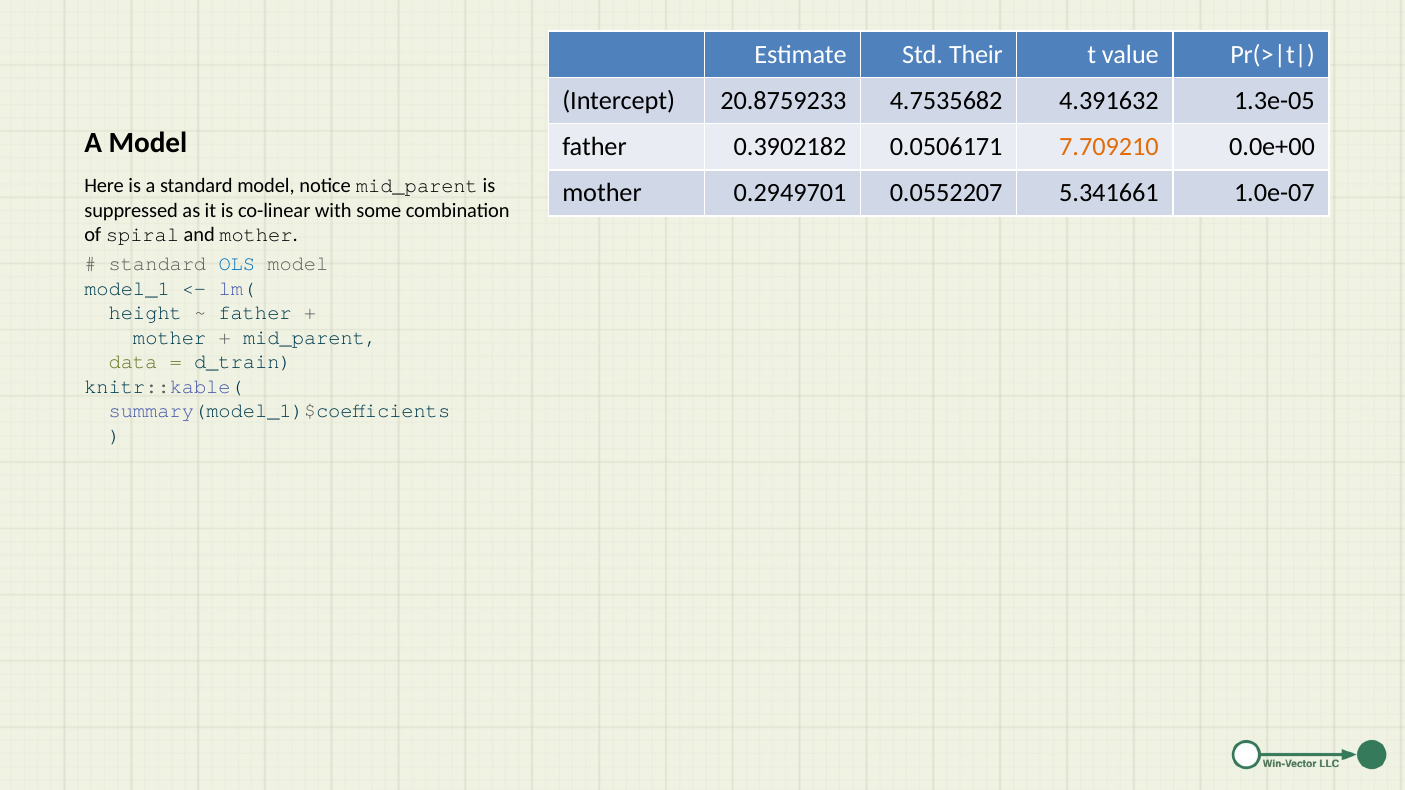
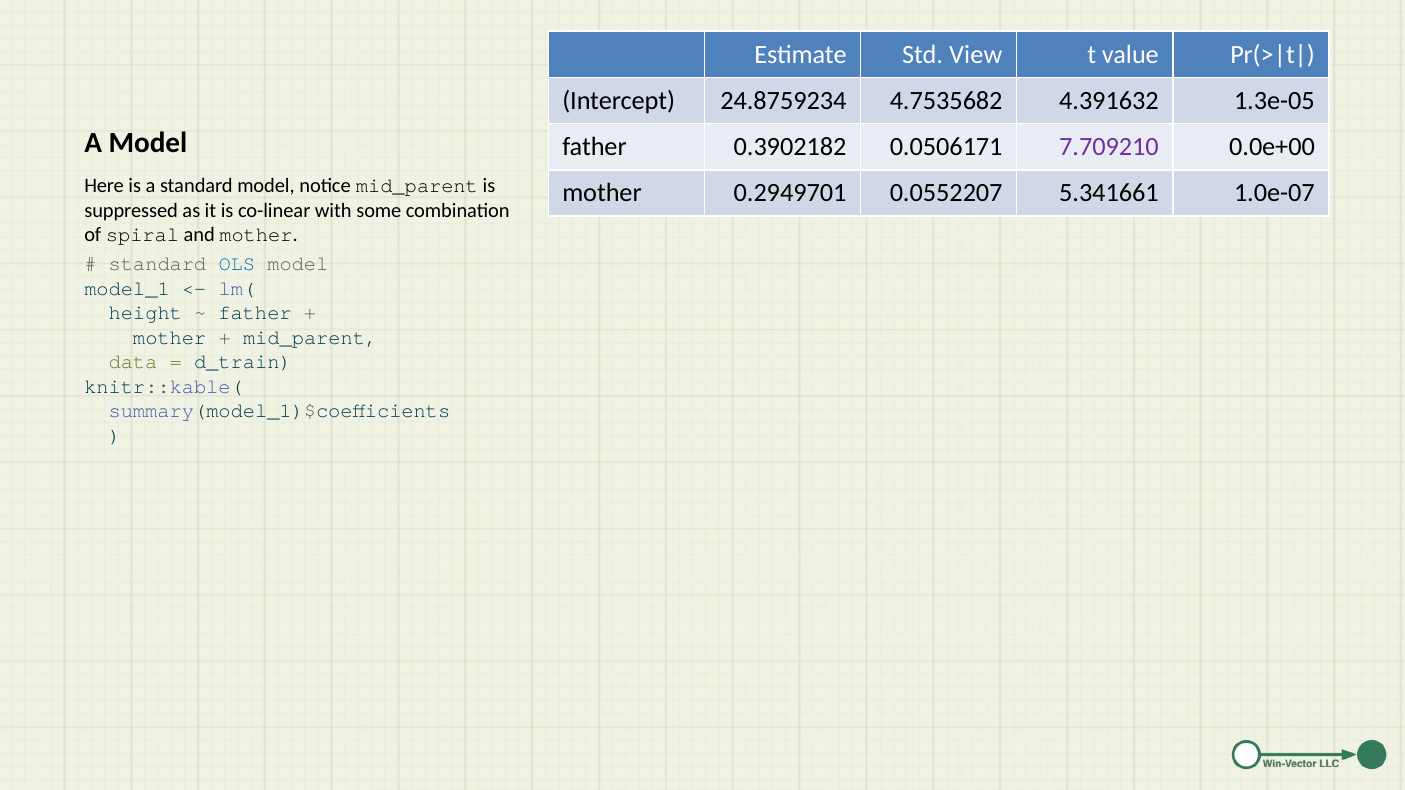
Their: Their -> View
20.8759233: 20.8759233 -> 24.8759234
7.709210 colour: orange -> purple
